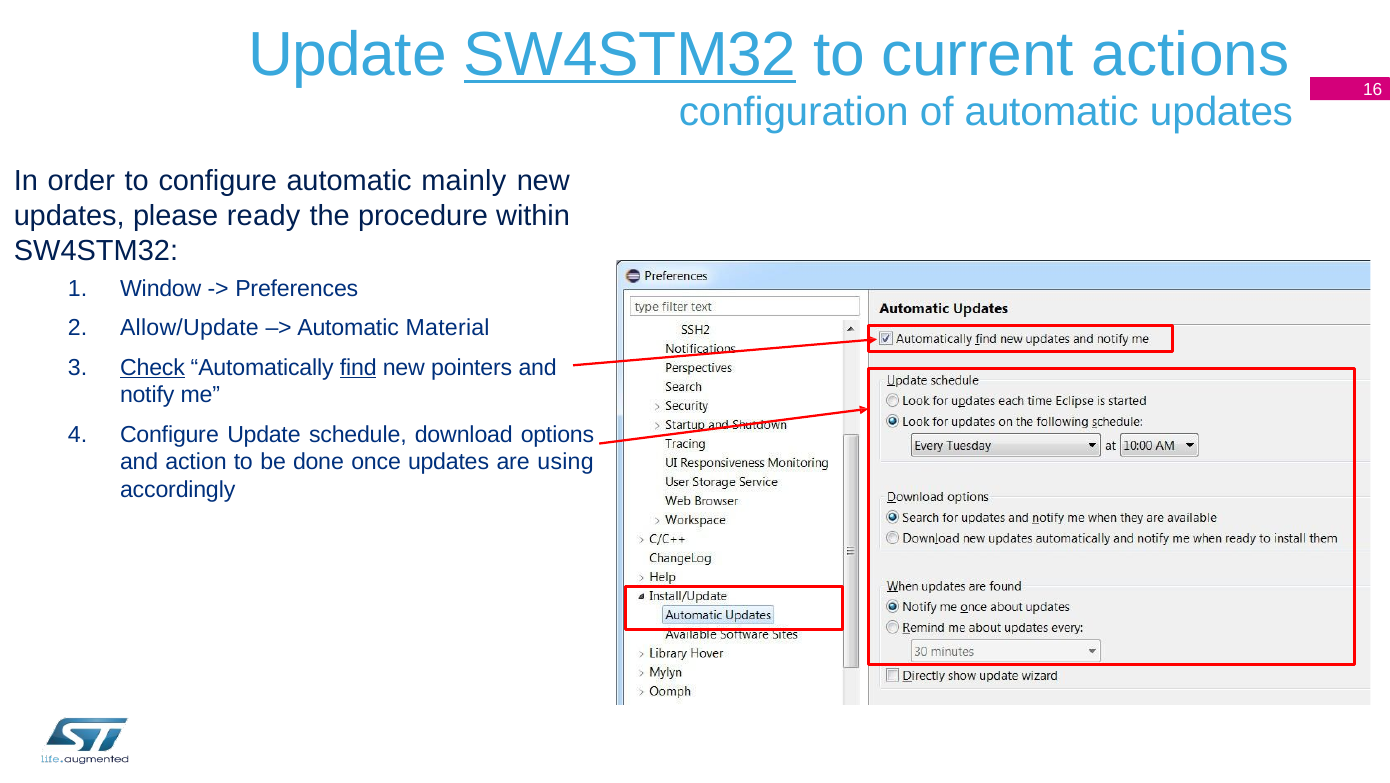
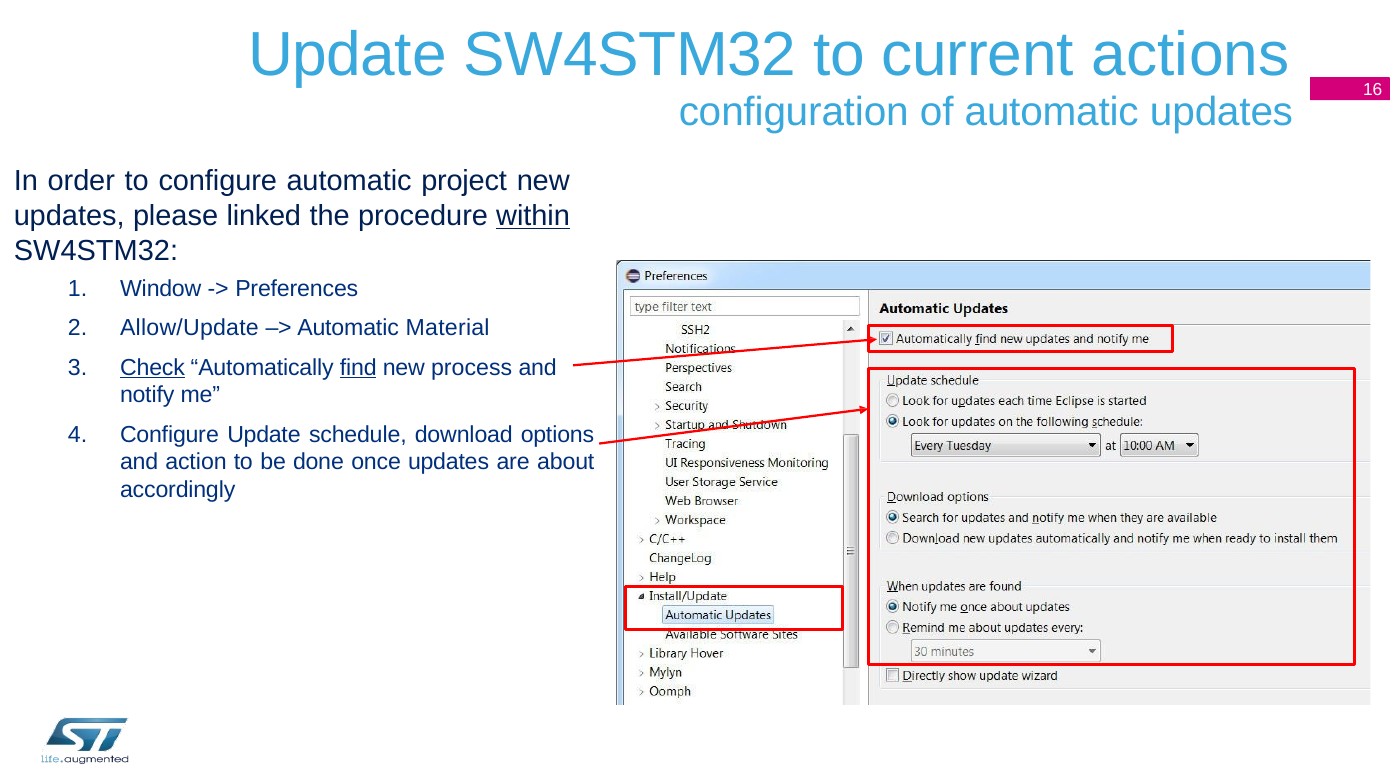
SW4STM32 at (630, 55) underline: present -> none
mainly: mainly -> project
ready: ready -> linked
within underline: none -> present
pointers: pointers -> process
using: using -> about
